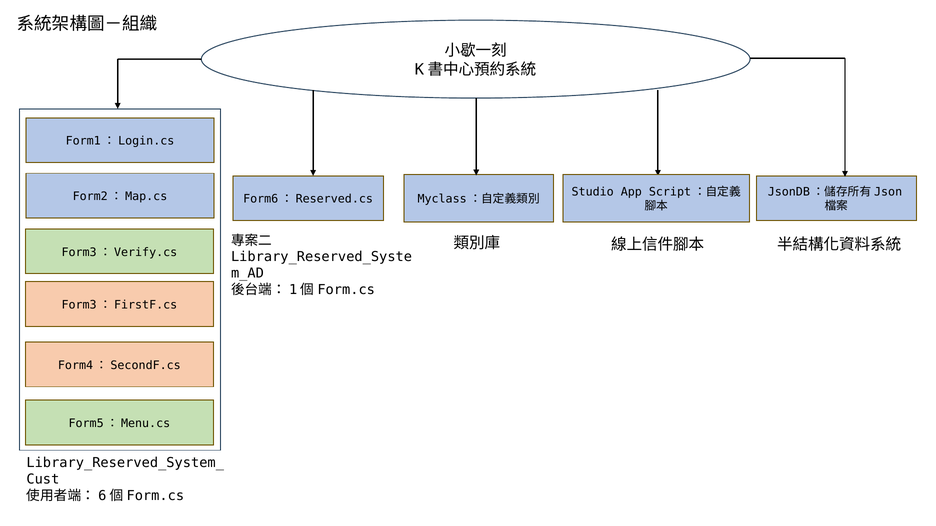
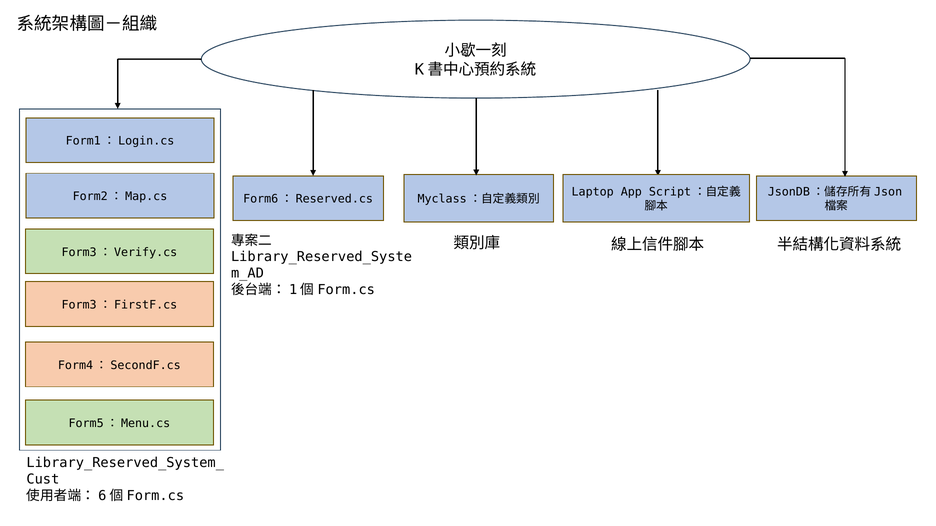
Studio: Studio -> Laptop
